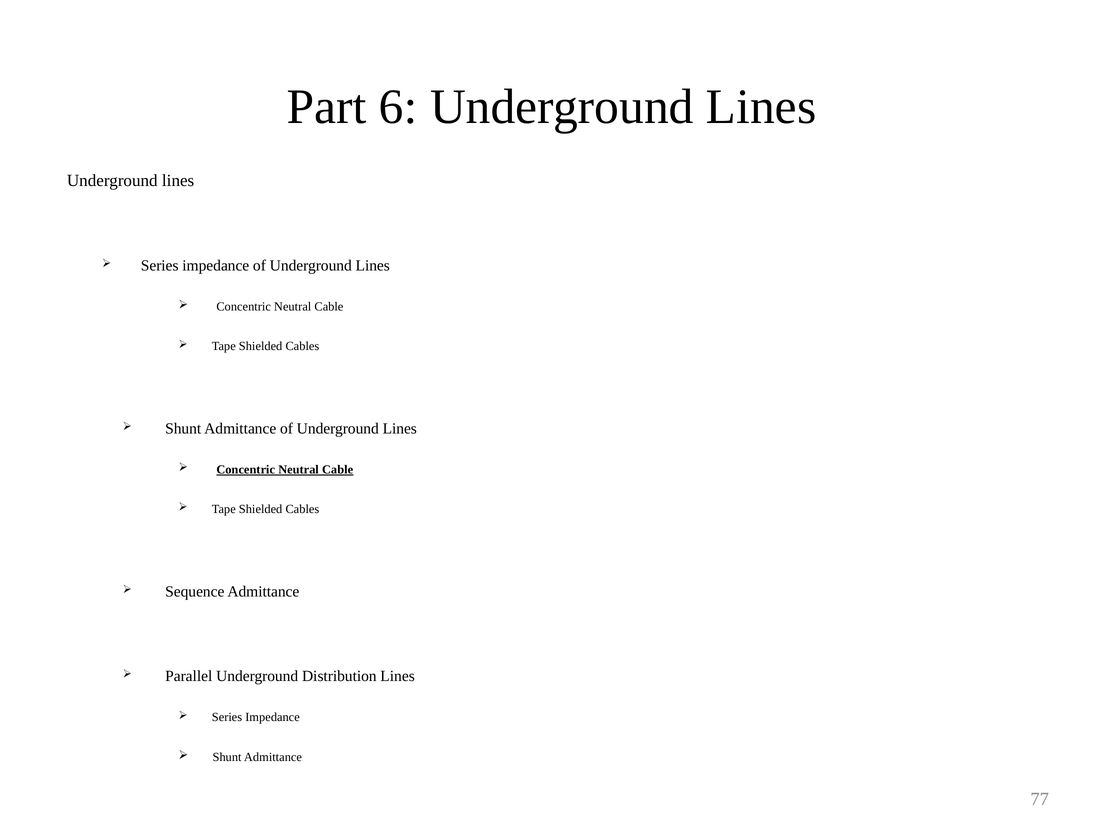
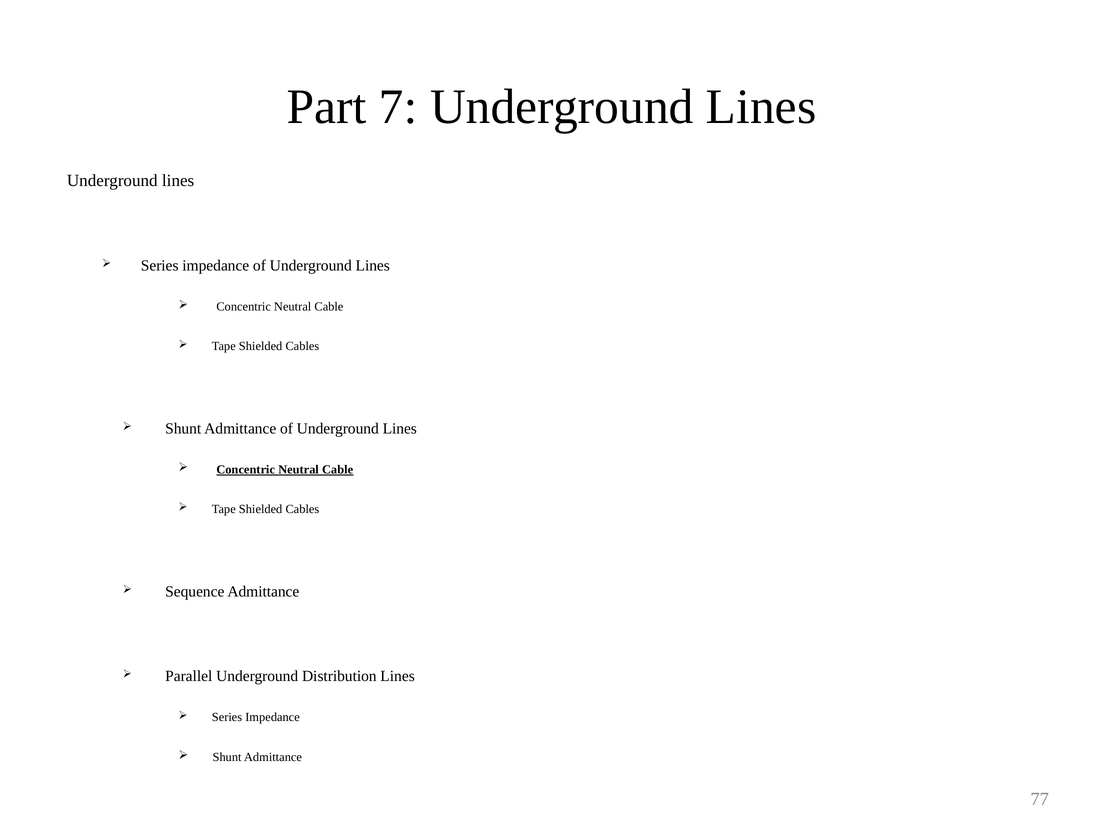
6: 6 -> 7
